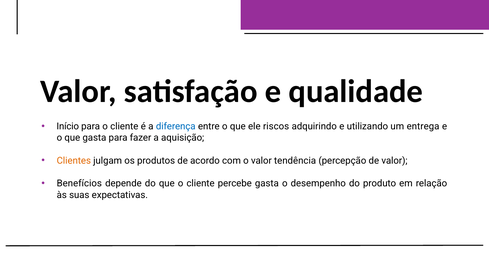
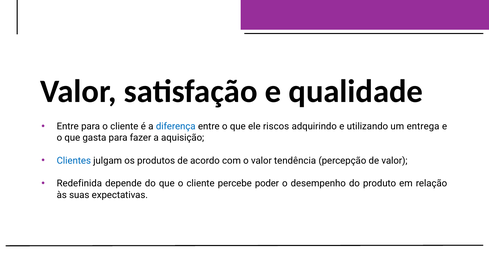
Início at (68, 126): Início -> Entre
Clientes colour: orange -> blue
Benefícios: Benefícios -> Redefinida
percebe gasta: gasta -> poder
